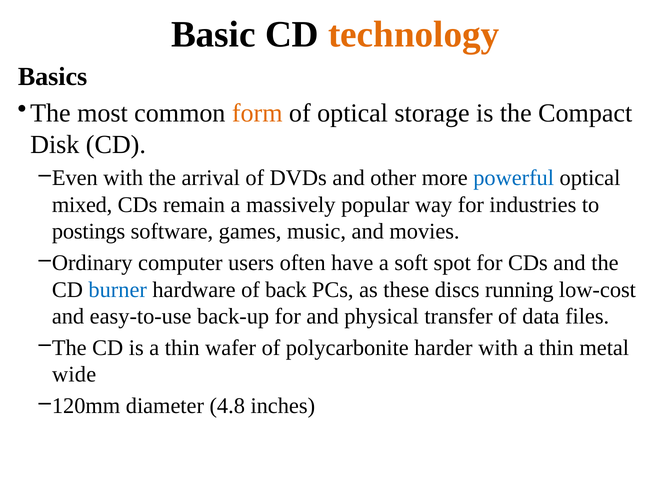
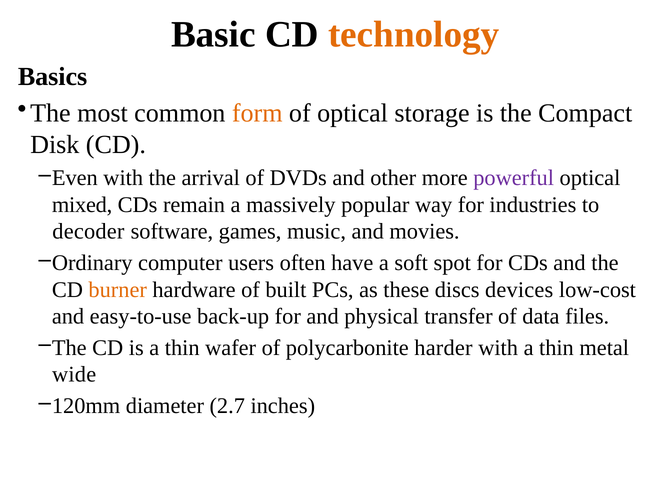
powerful colour: blue -> purple
postings: postings -> decoder
burner colour: blue -> orange
back: back -> built
running: running -> devices
4.8: 4.8 -> 2.7
